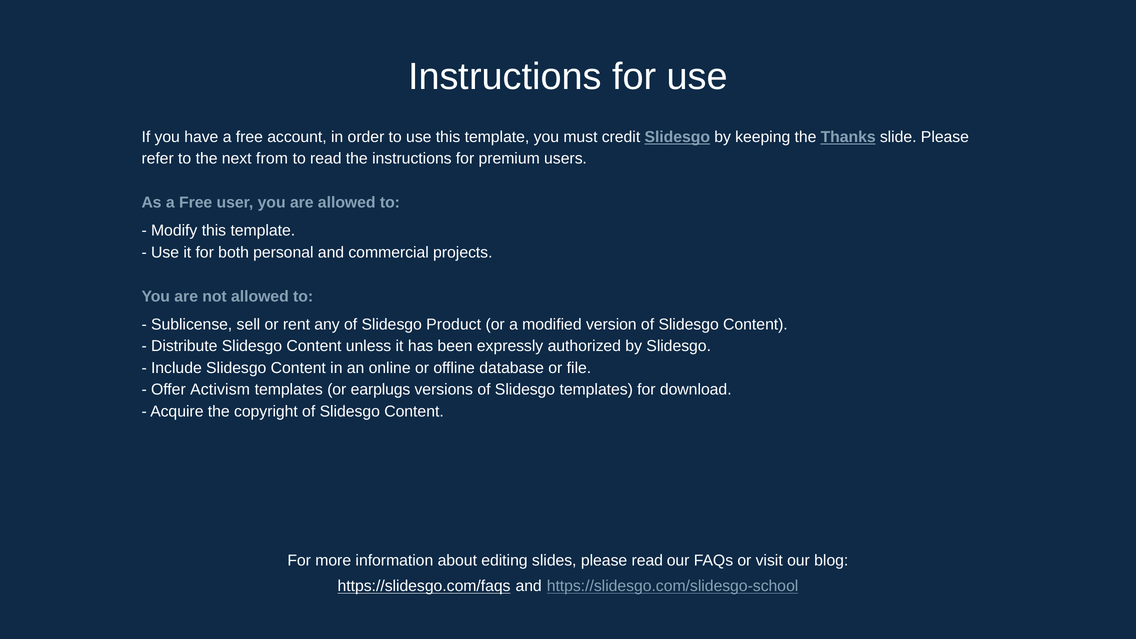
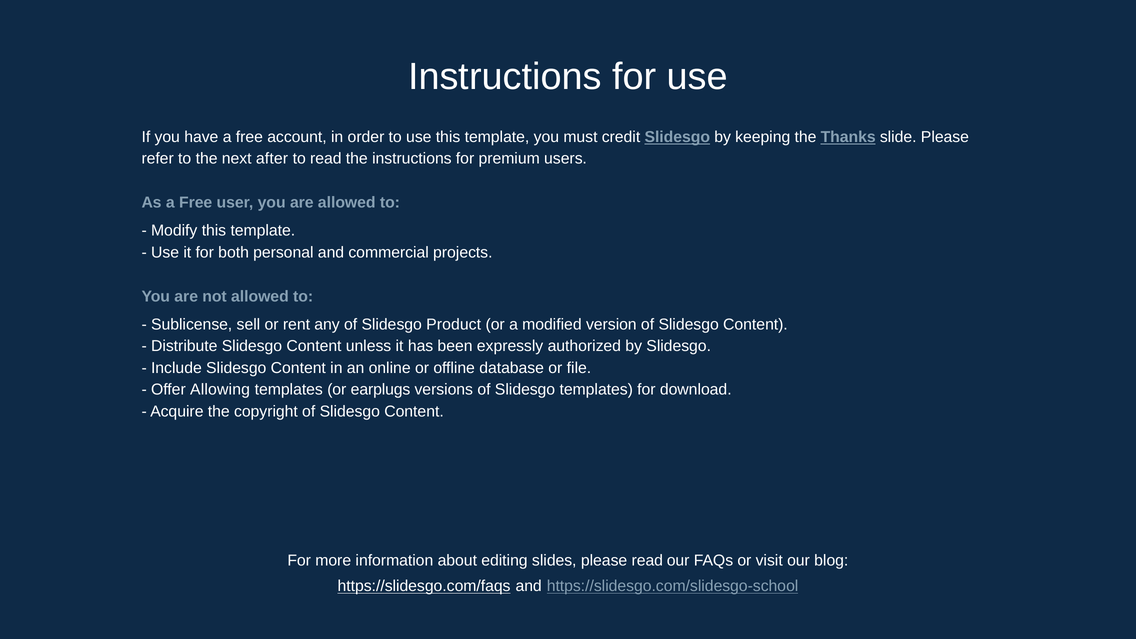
from: from -> after
Activism: Activism -> Allowing
